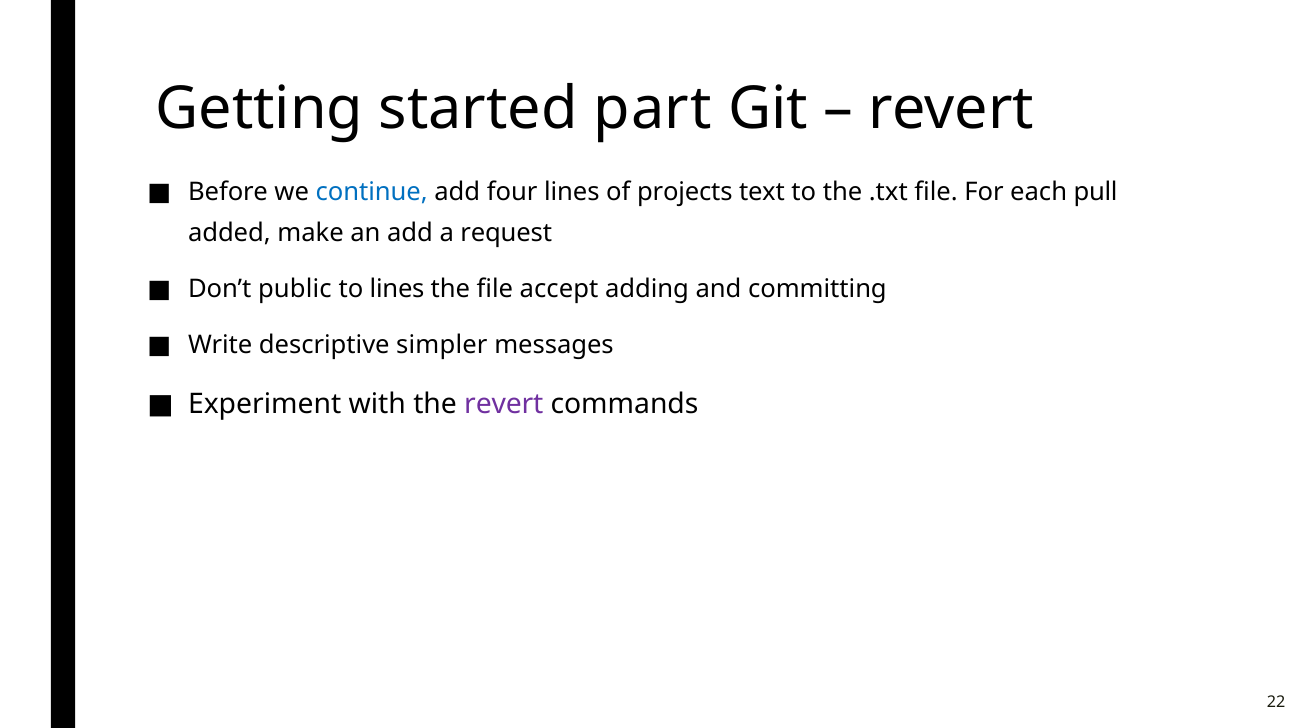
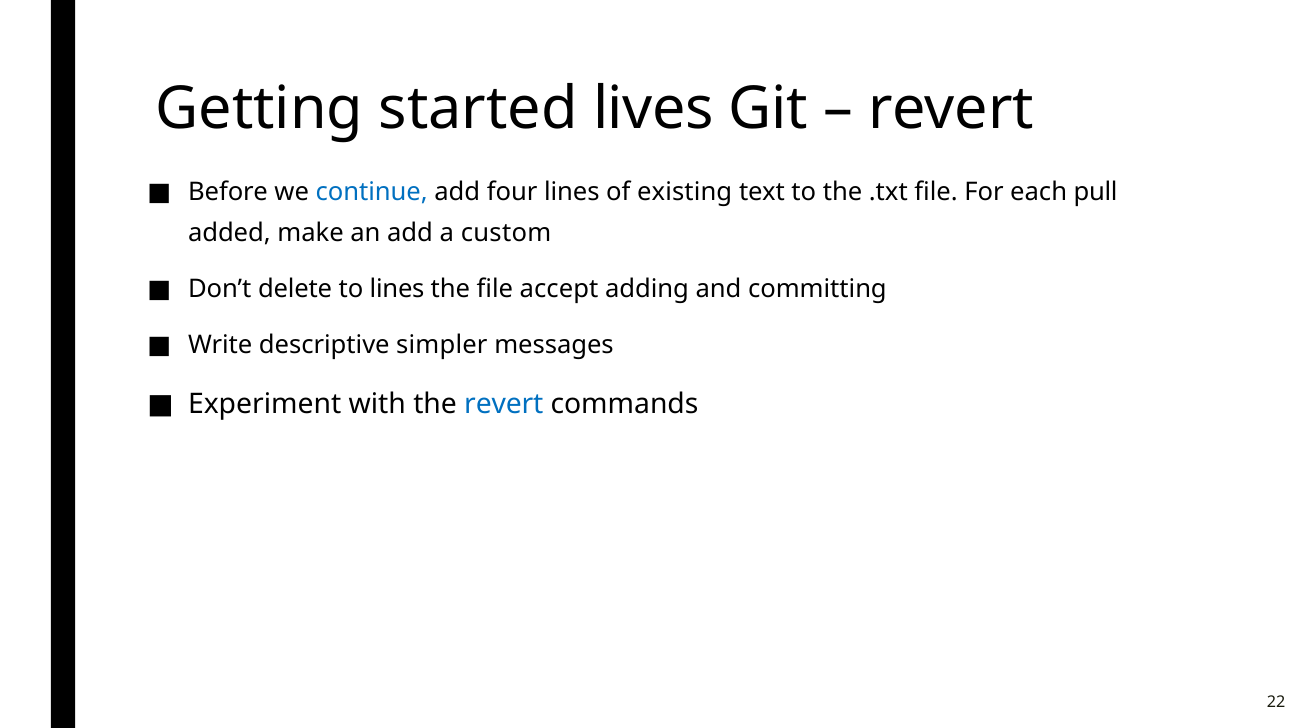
part: part -> lives
projects: projects -> existing
request: request -> custom
public: public -> delete
revert at (504, 405) colour: purple -> blue
